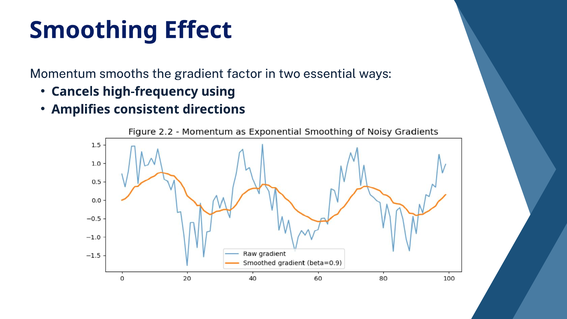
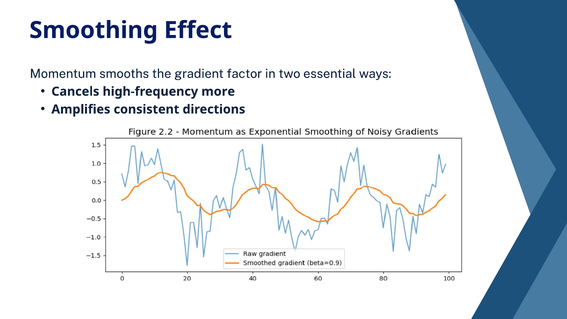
using: using -> more
